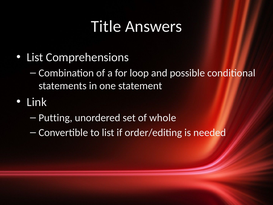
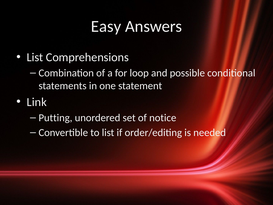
Title: Title -> Easy
whole: whole -> notice
